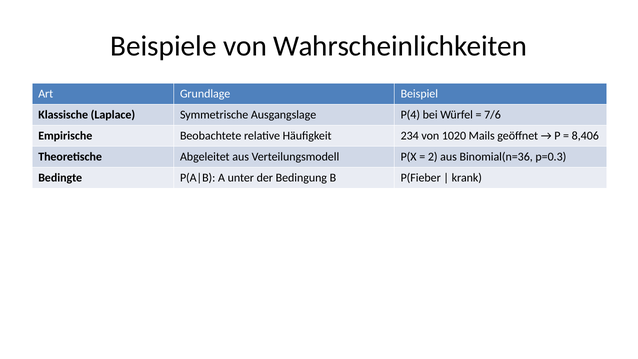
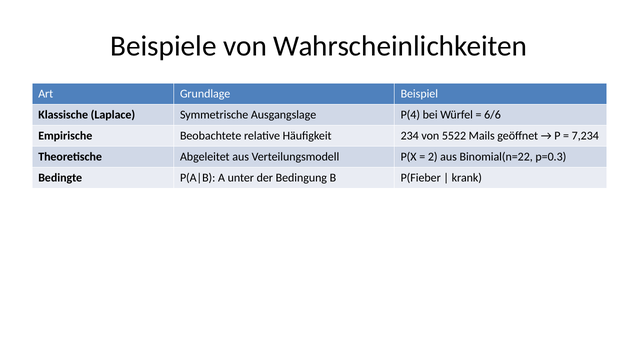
7/6: 7/6 -> 6/6
1020: 1020 -> 5522
8,406: 8,406 -> 7,234
Binomial(n=36: Binomial(n=36 -> Binomial(n=22
